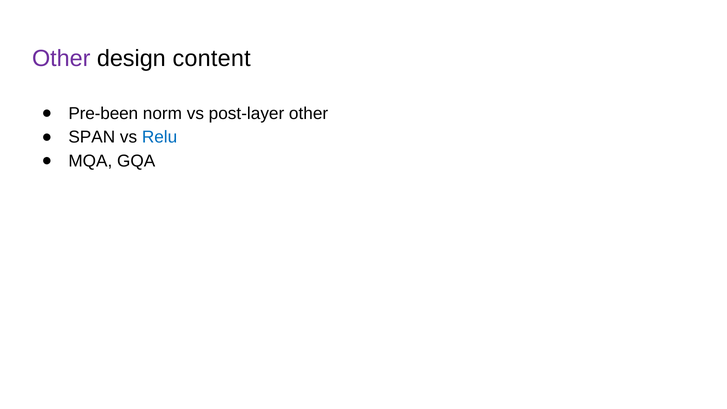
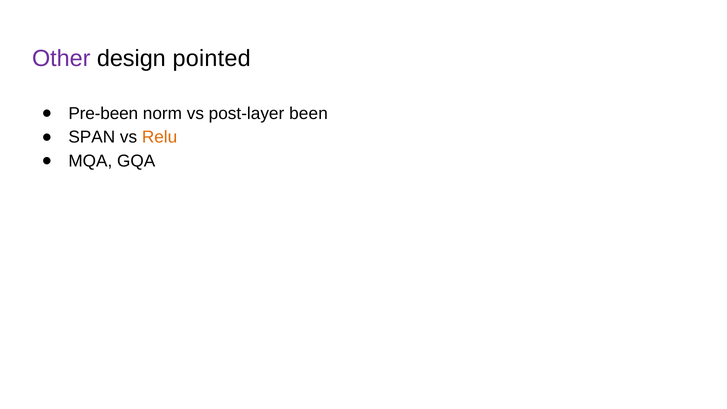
content: content -> pointed
post-layer other: other -> been
Relu colour: blue -> orange
